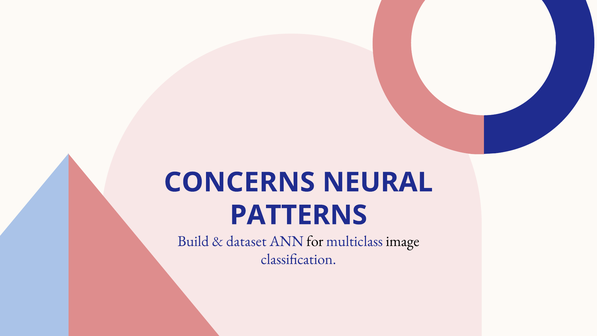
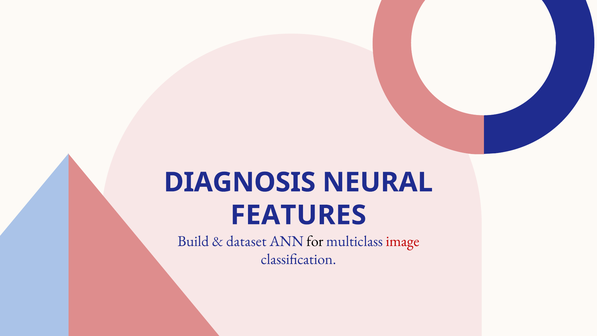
CONCERNS: CONCERNS -> DIAGNOSIS
PATTERNS: PATTERNS -> FEATURES
image colour: black -> red
